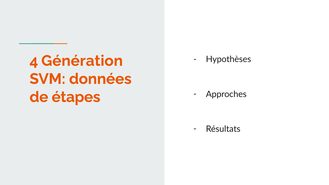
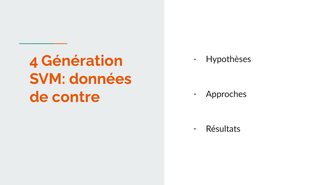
étapes: étapes -> contre
